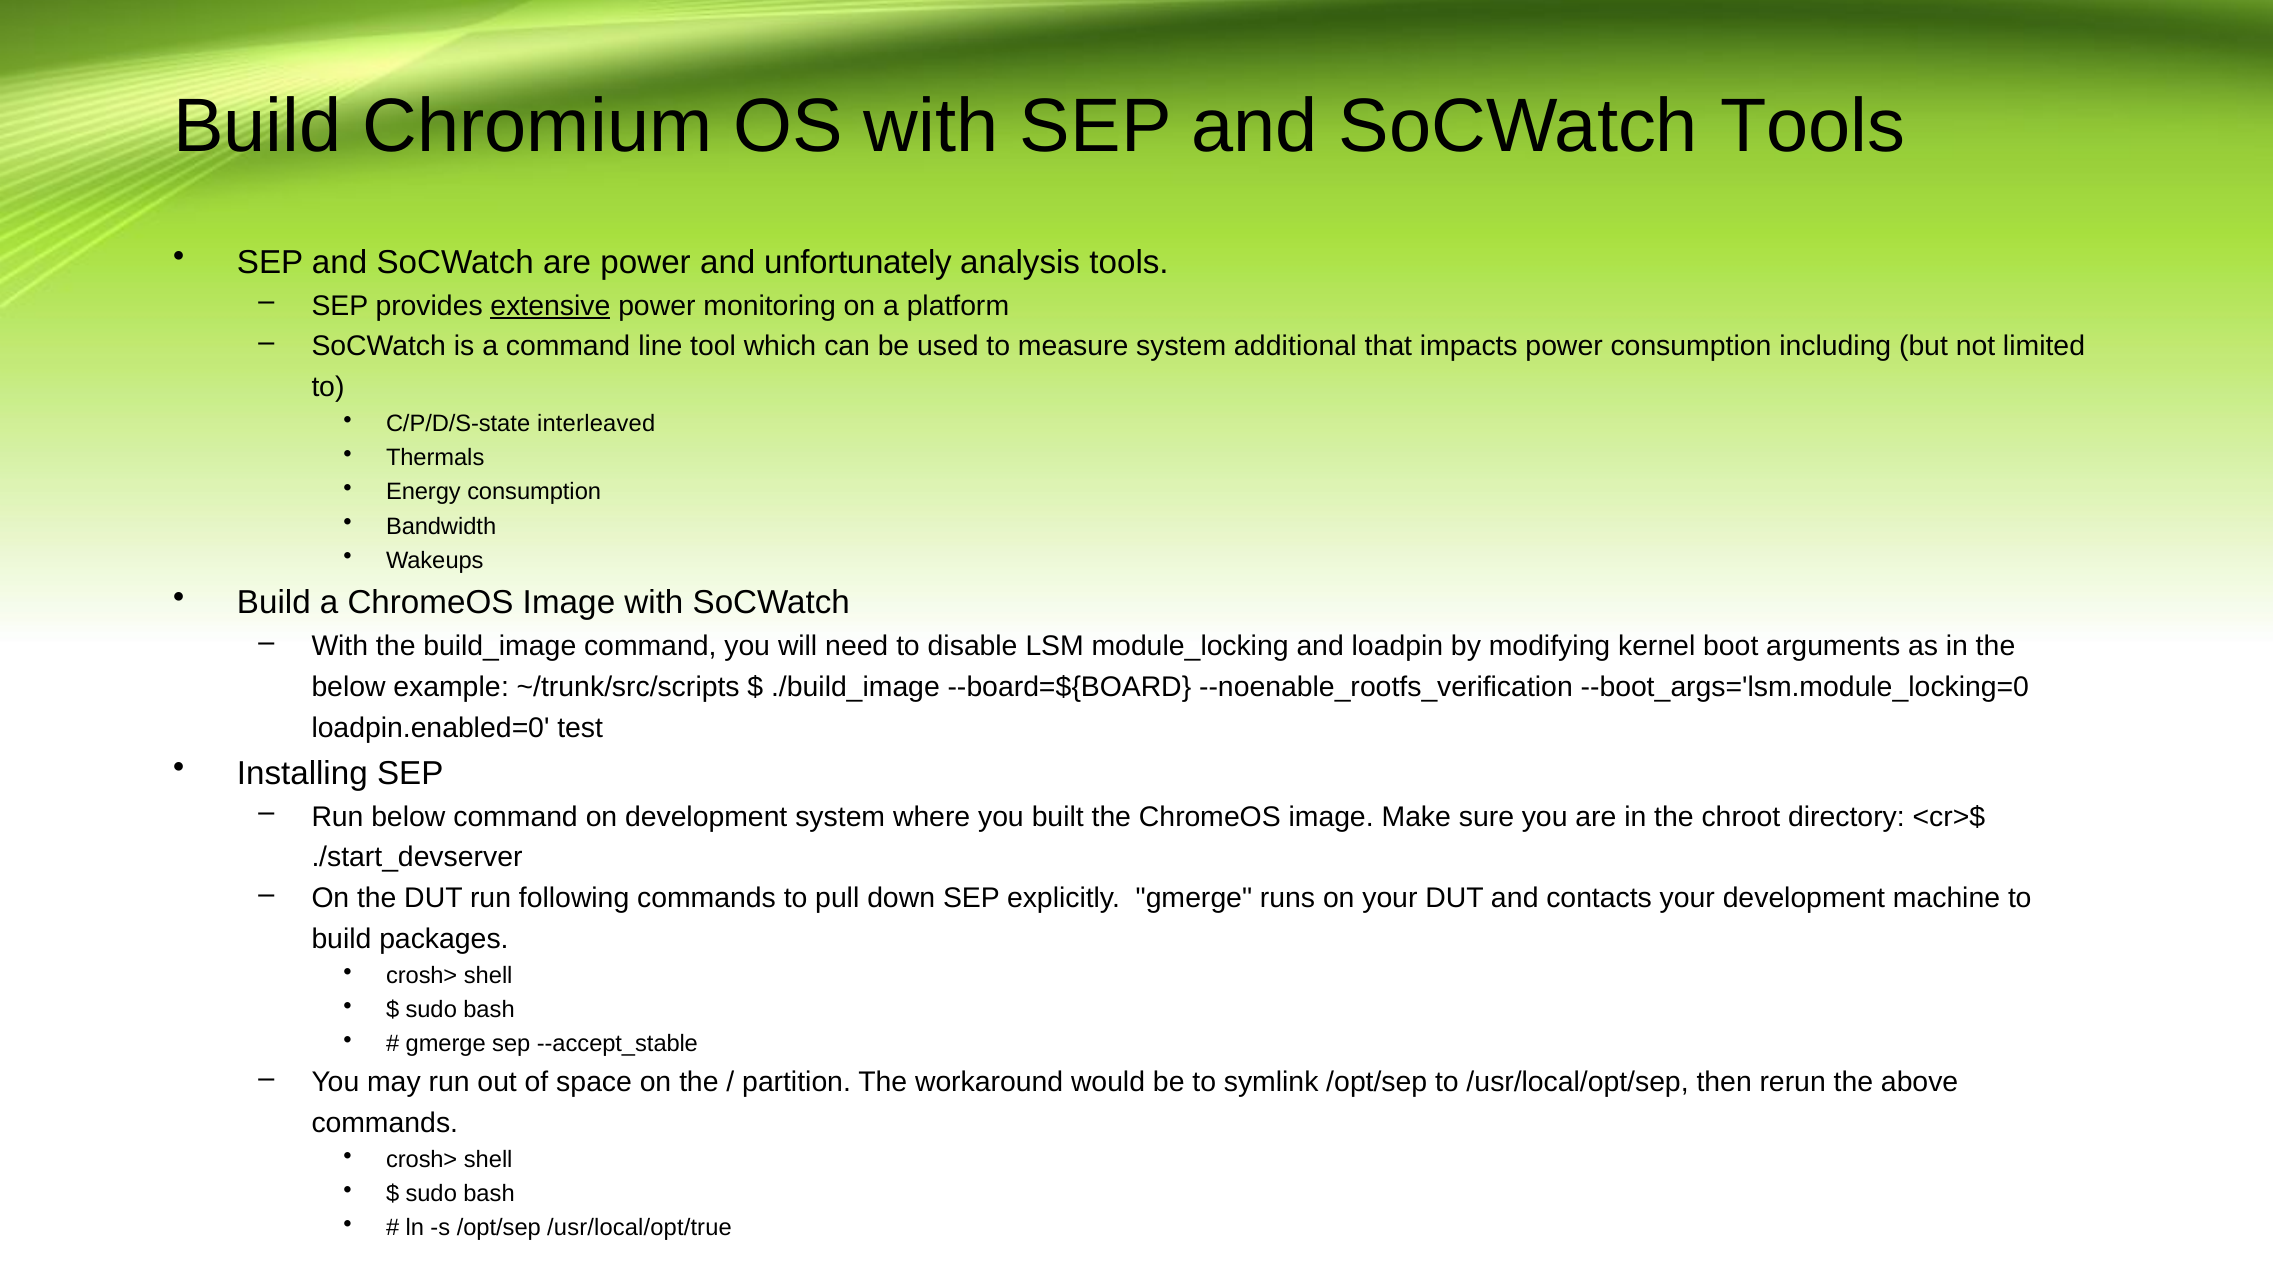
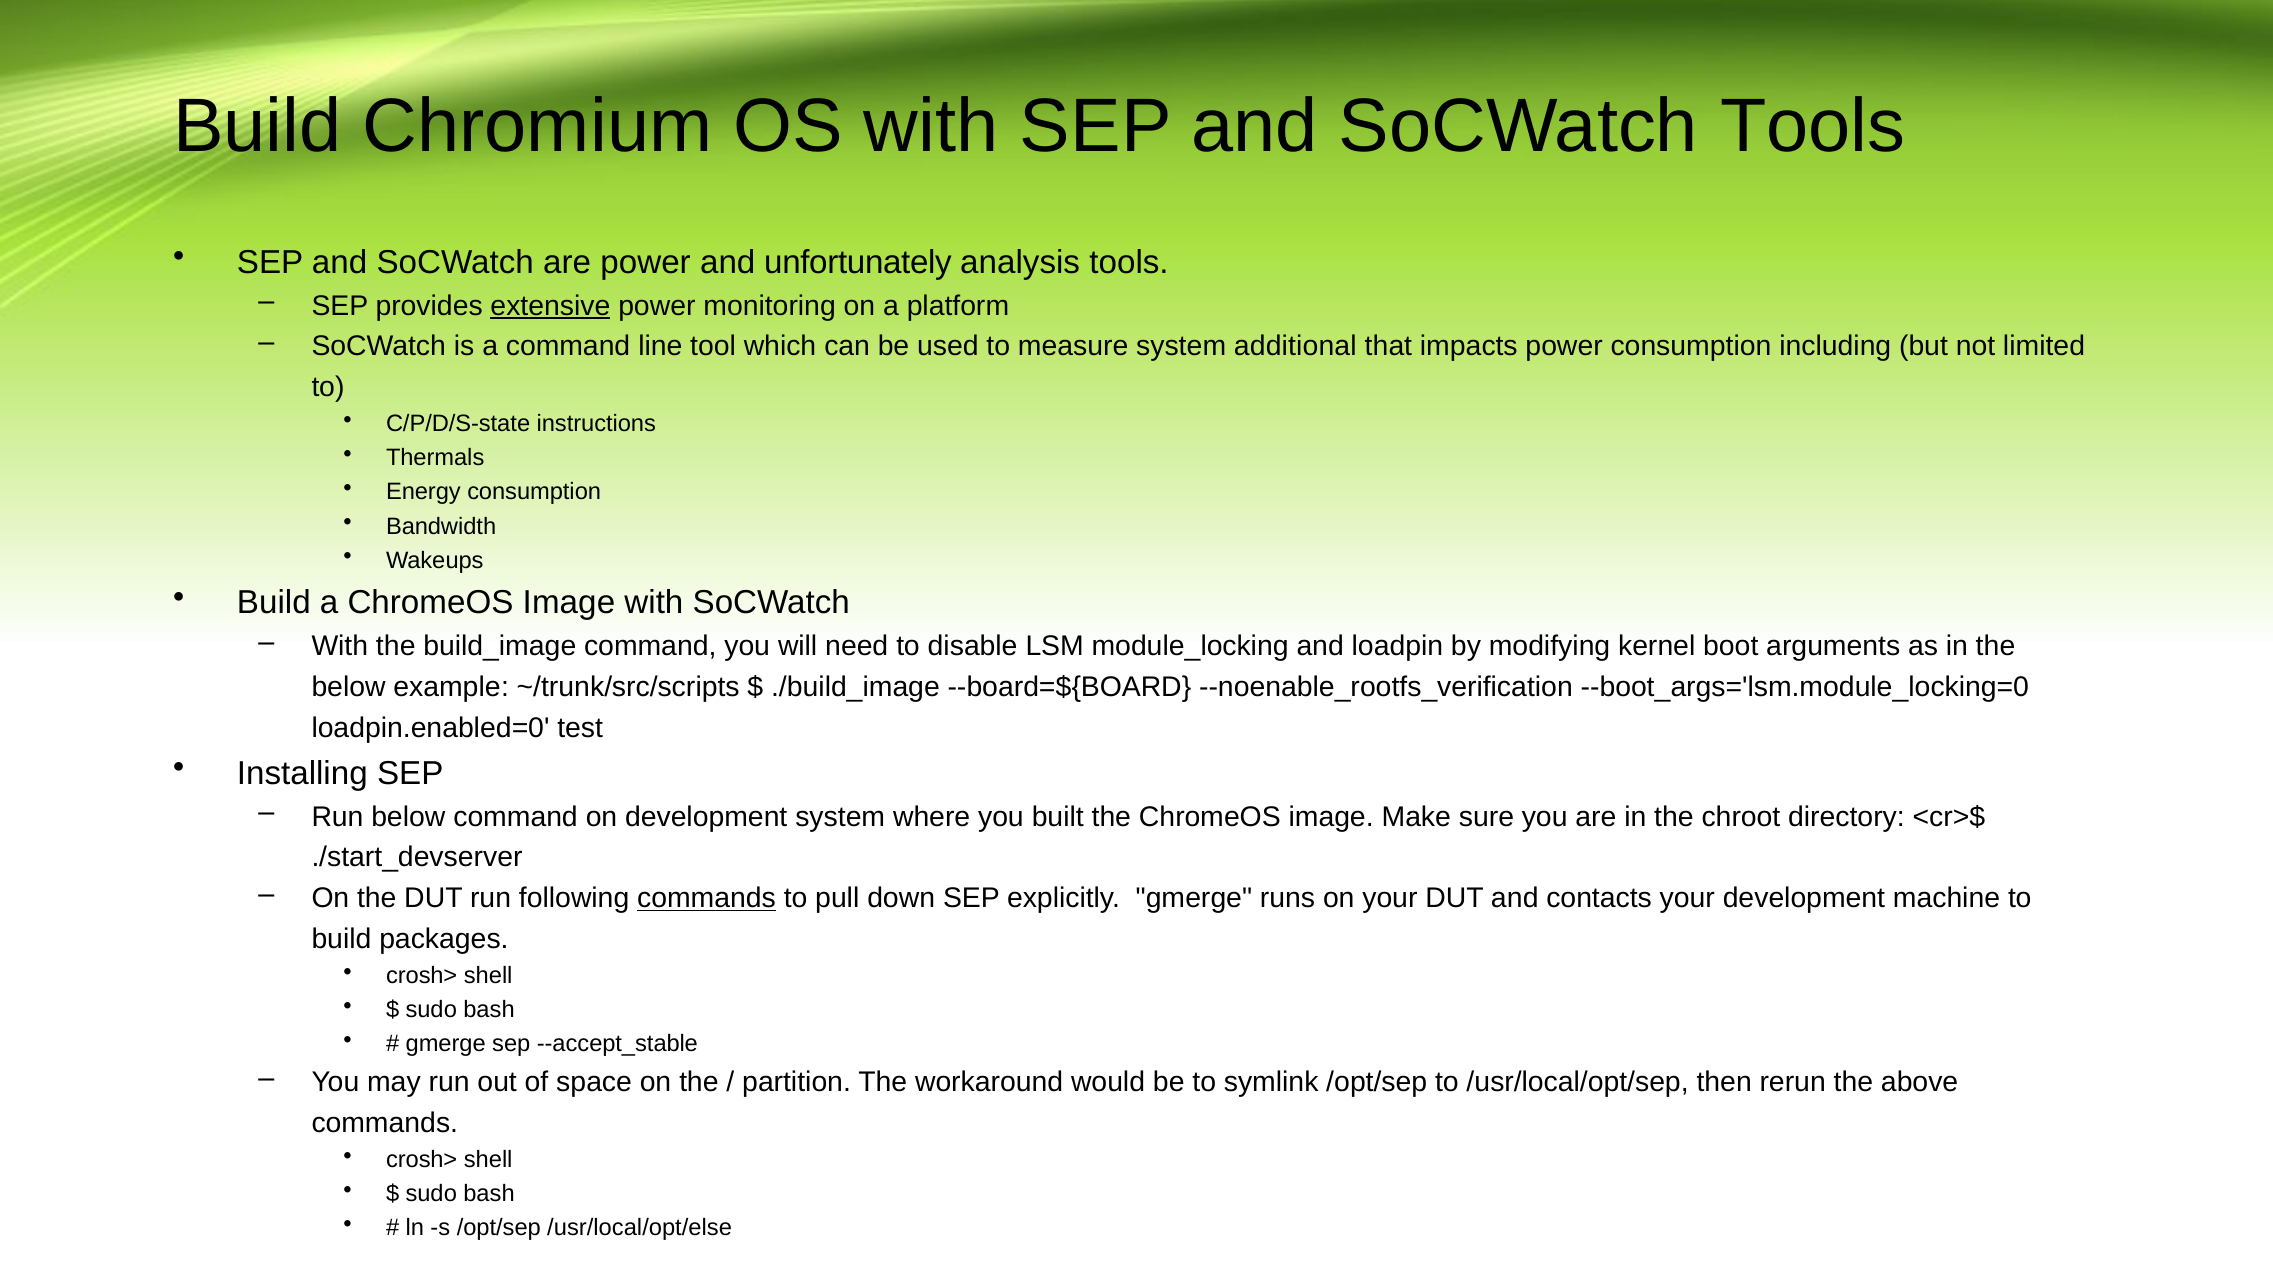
interleaved: interleaved -> instructions
commands at (707, 899) underline: none -> present
/usr/local/opt/true: /usr/local/opt/true -> /usr/local/opt/else
